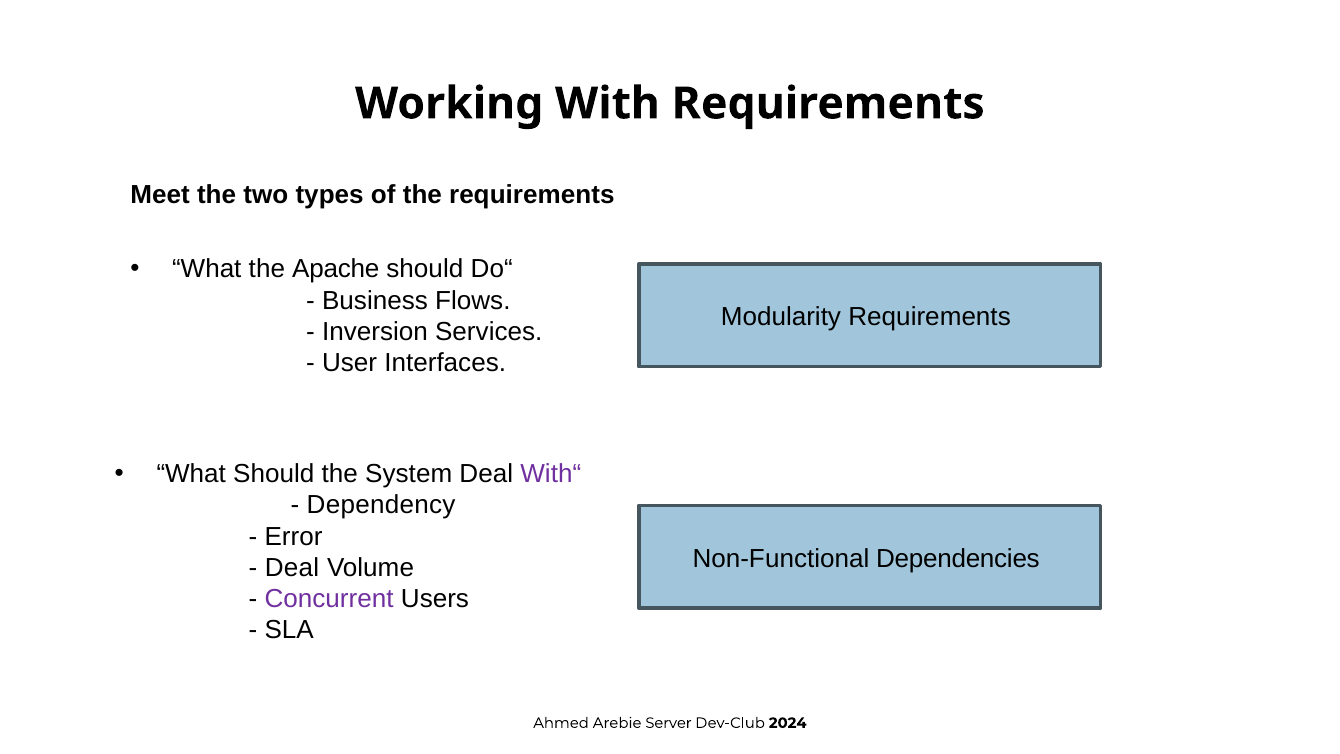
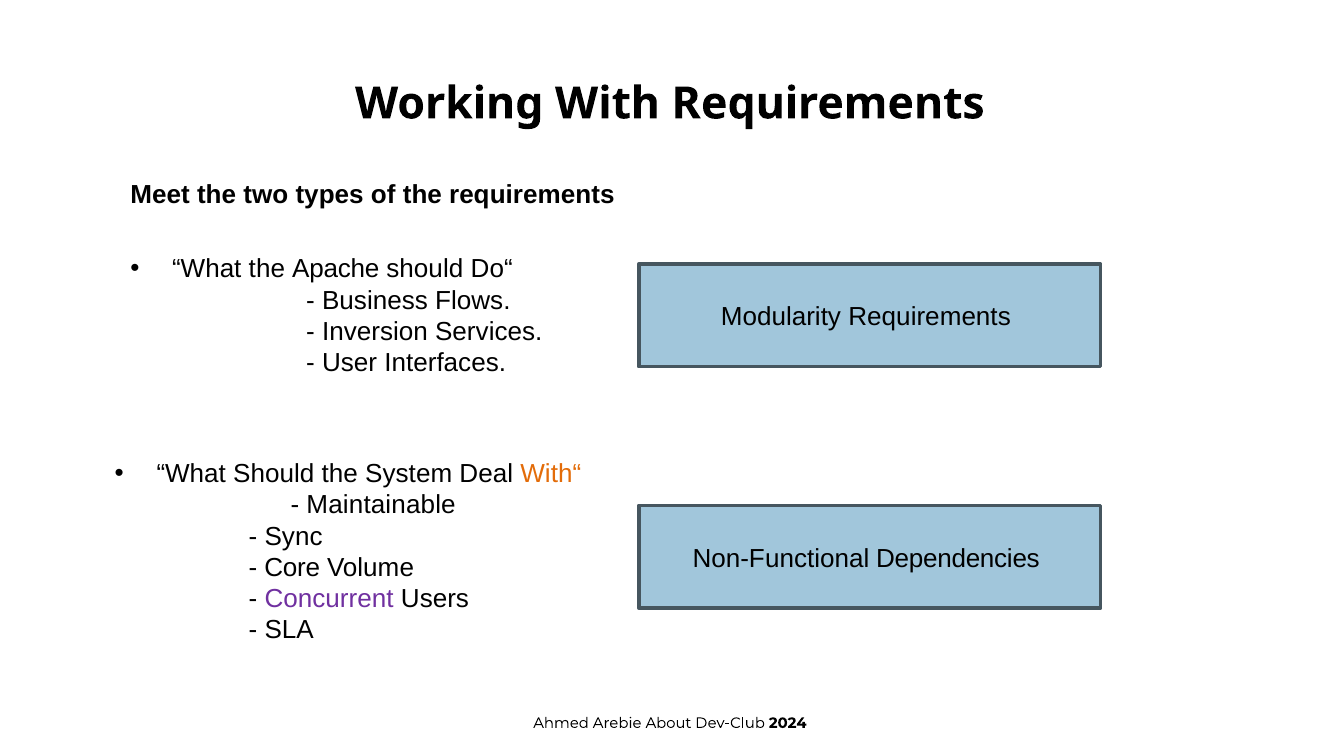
With“ colour: purple -> orange
Dependency: Dependency -> Maintainable
Error: Error -> Sync
Deal at (292, 568): Deal -> Core
Server: Server -> About
